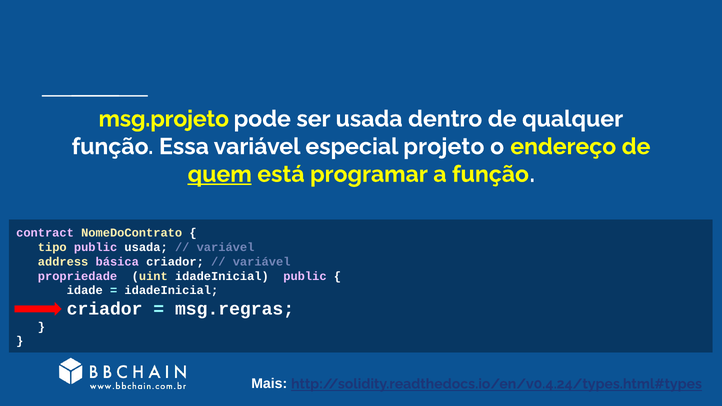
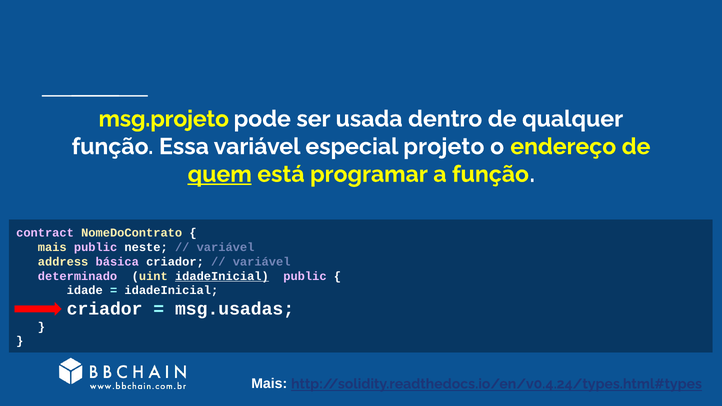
tipo at (52, 247): tipo -> mais
public usada: usada -> neste
propriedade: propriedade -> determinado
idadeInicial at (222, 276) underline: none -> present
msg.regras: msg.regras -> msg.usadas
